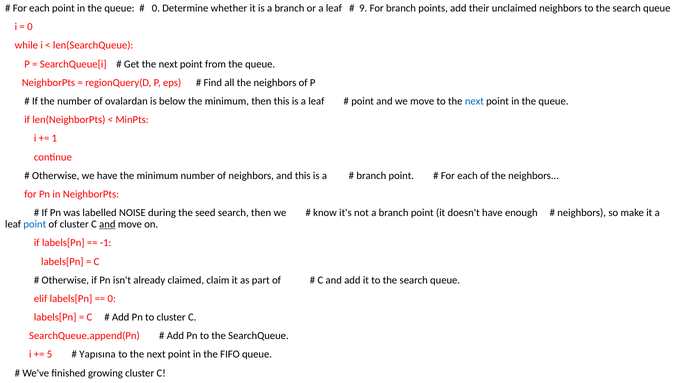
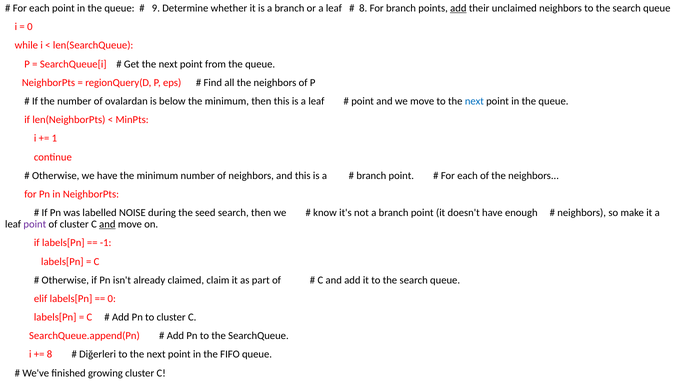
0 at (156, 8): 0 -> 9
9 at (363, 8): 9 -> 8
add at (458, 8) underline: none -> present
point at (35, 224) colour: blue -> purple
5 at (50, 355): 5 -> 8
Yapısına: Yapısına -> Diğerleri
